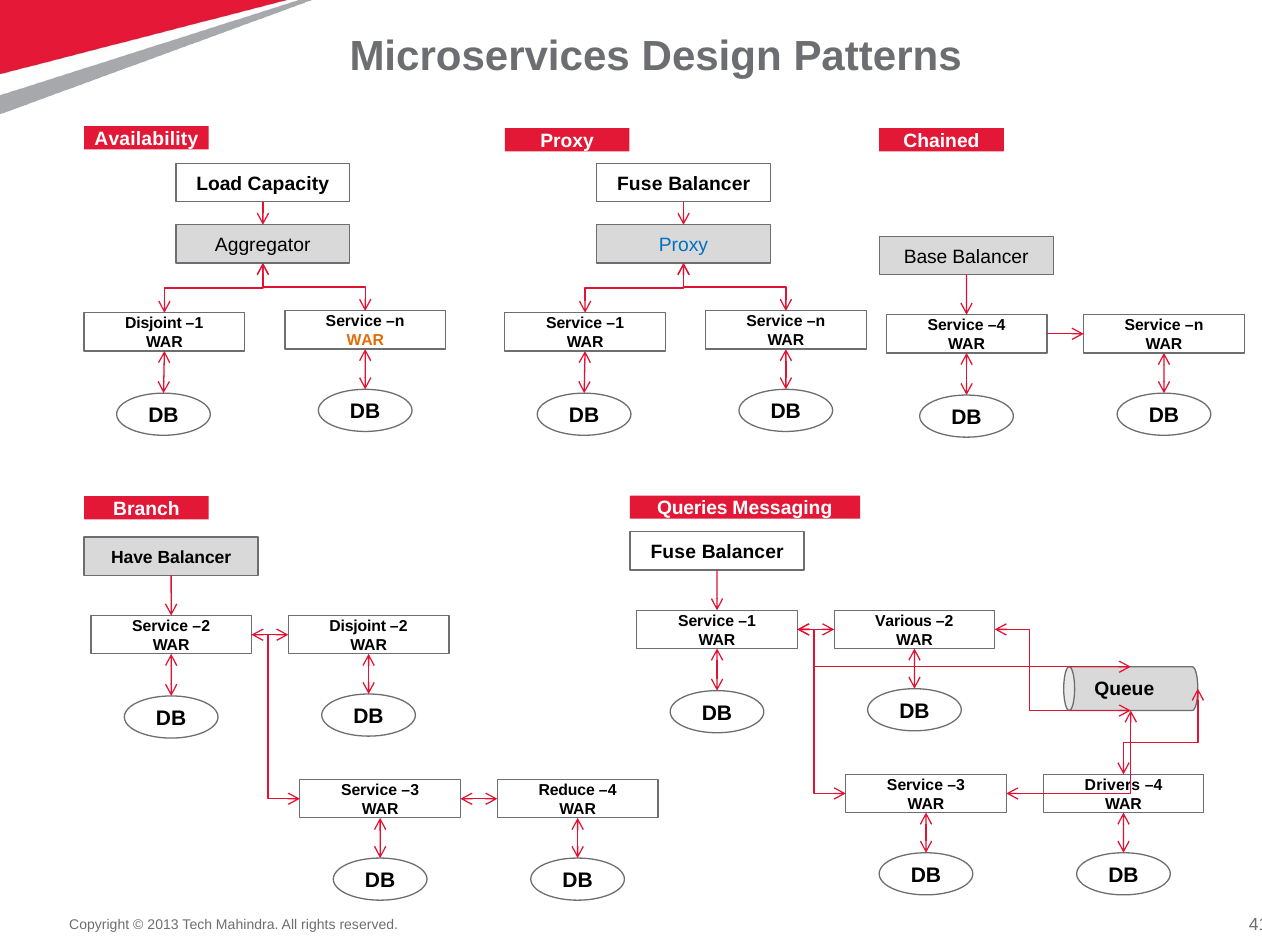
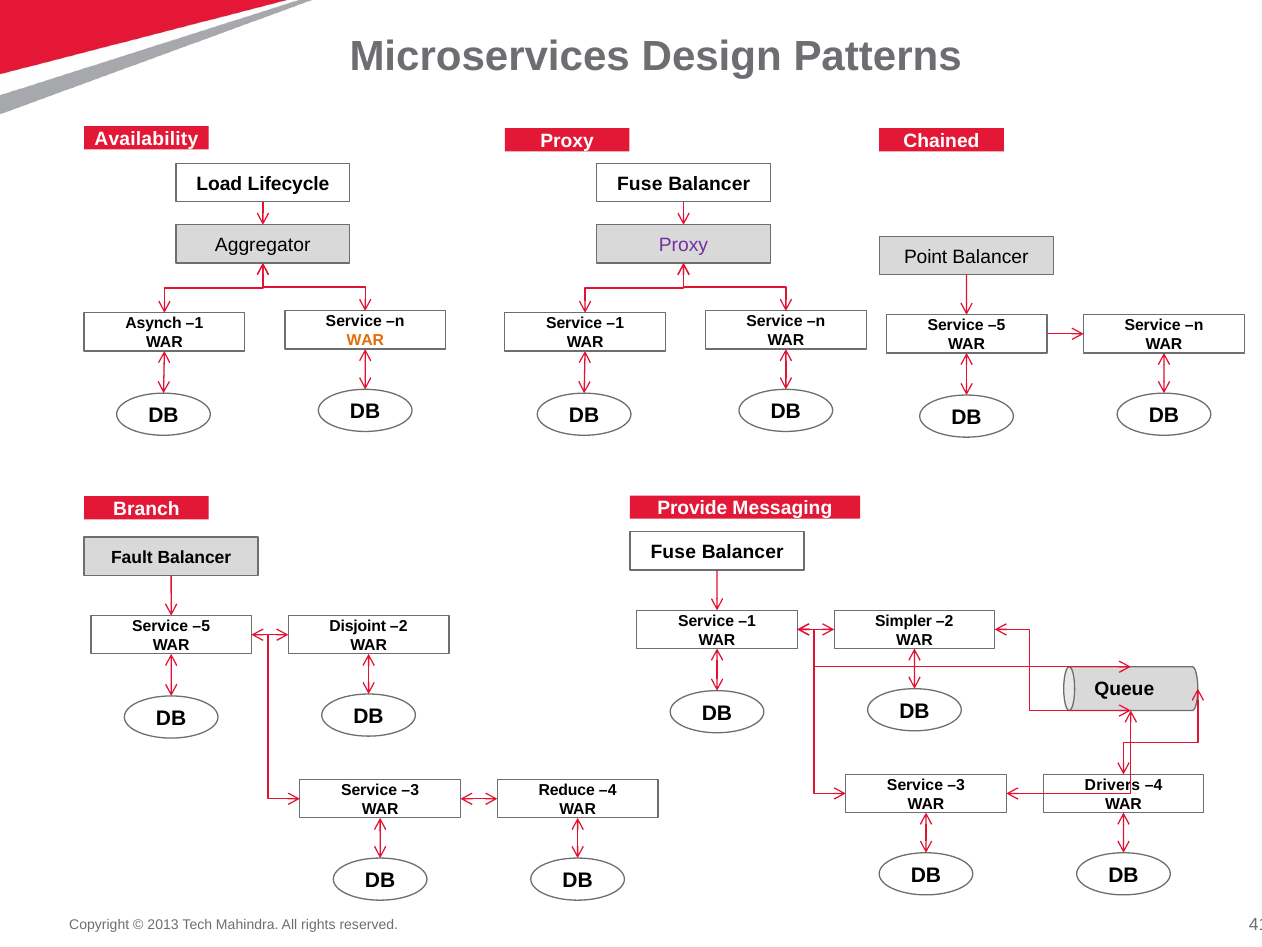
Capacity: Capacity -> Lifecycle
Proxy at (683, 245) colour: blue -> purple
Base: Base -> Point
Disjoint at (154, 323): Disjoint -> Asynch
–4 at (997, 325): –4 -> –5
Queries: Queries -> Provide
Have: Have -> Fault
Various: Various -> Simpler
–2 at (201, 626): –2 -> –5
